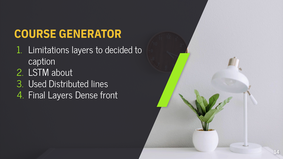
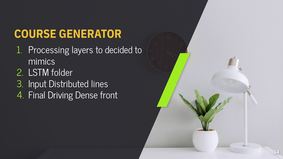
Limitations: Limitations -> Processing
caption: caption -> mimics
about: about -> folder
Used: Used -> Input
Final Layers: Layers -> Driving
